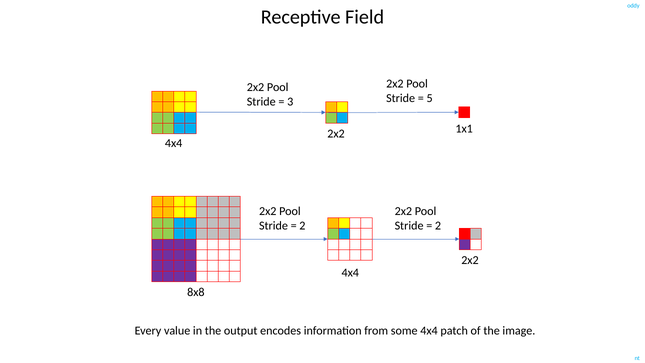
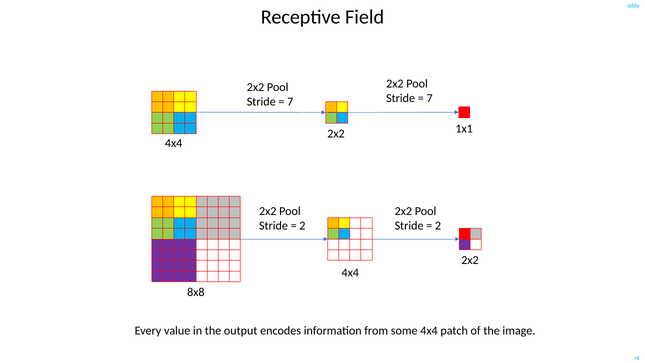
5 at (430, 98): 5 -> 7
3 at (290, 102): 3 -> 7
